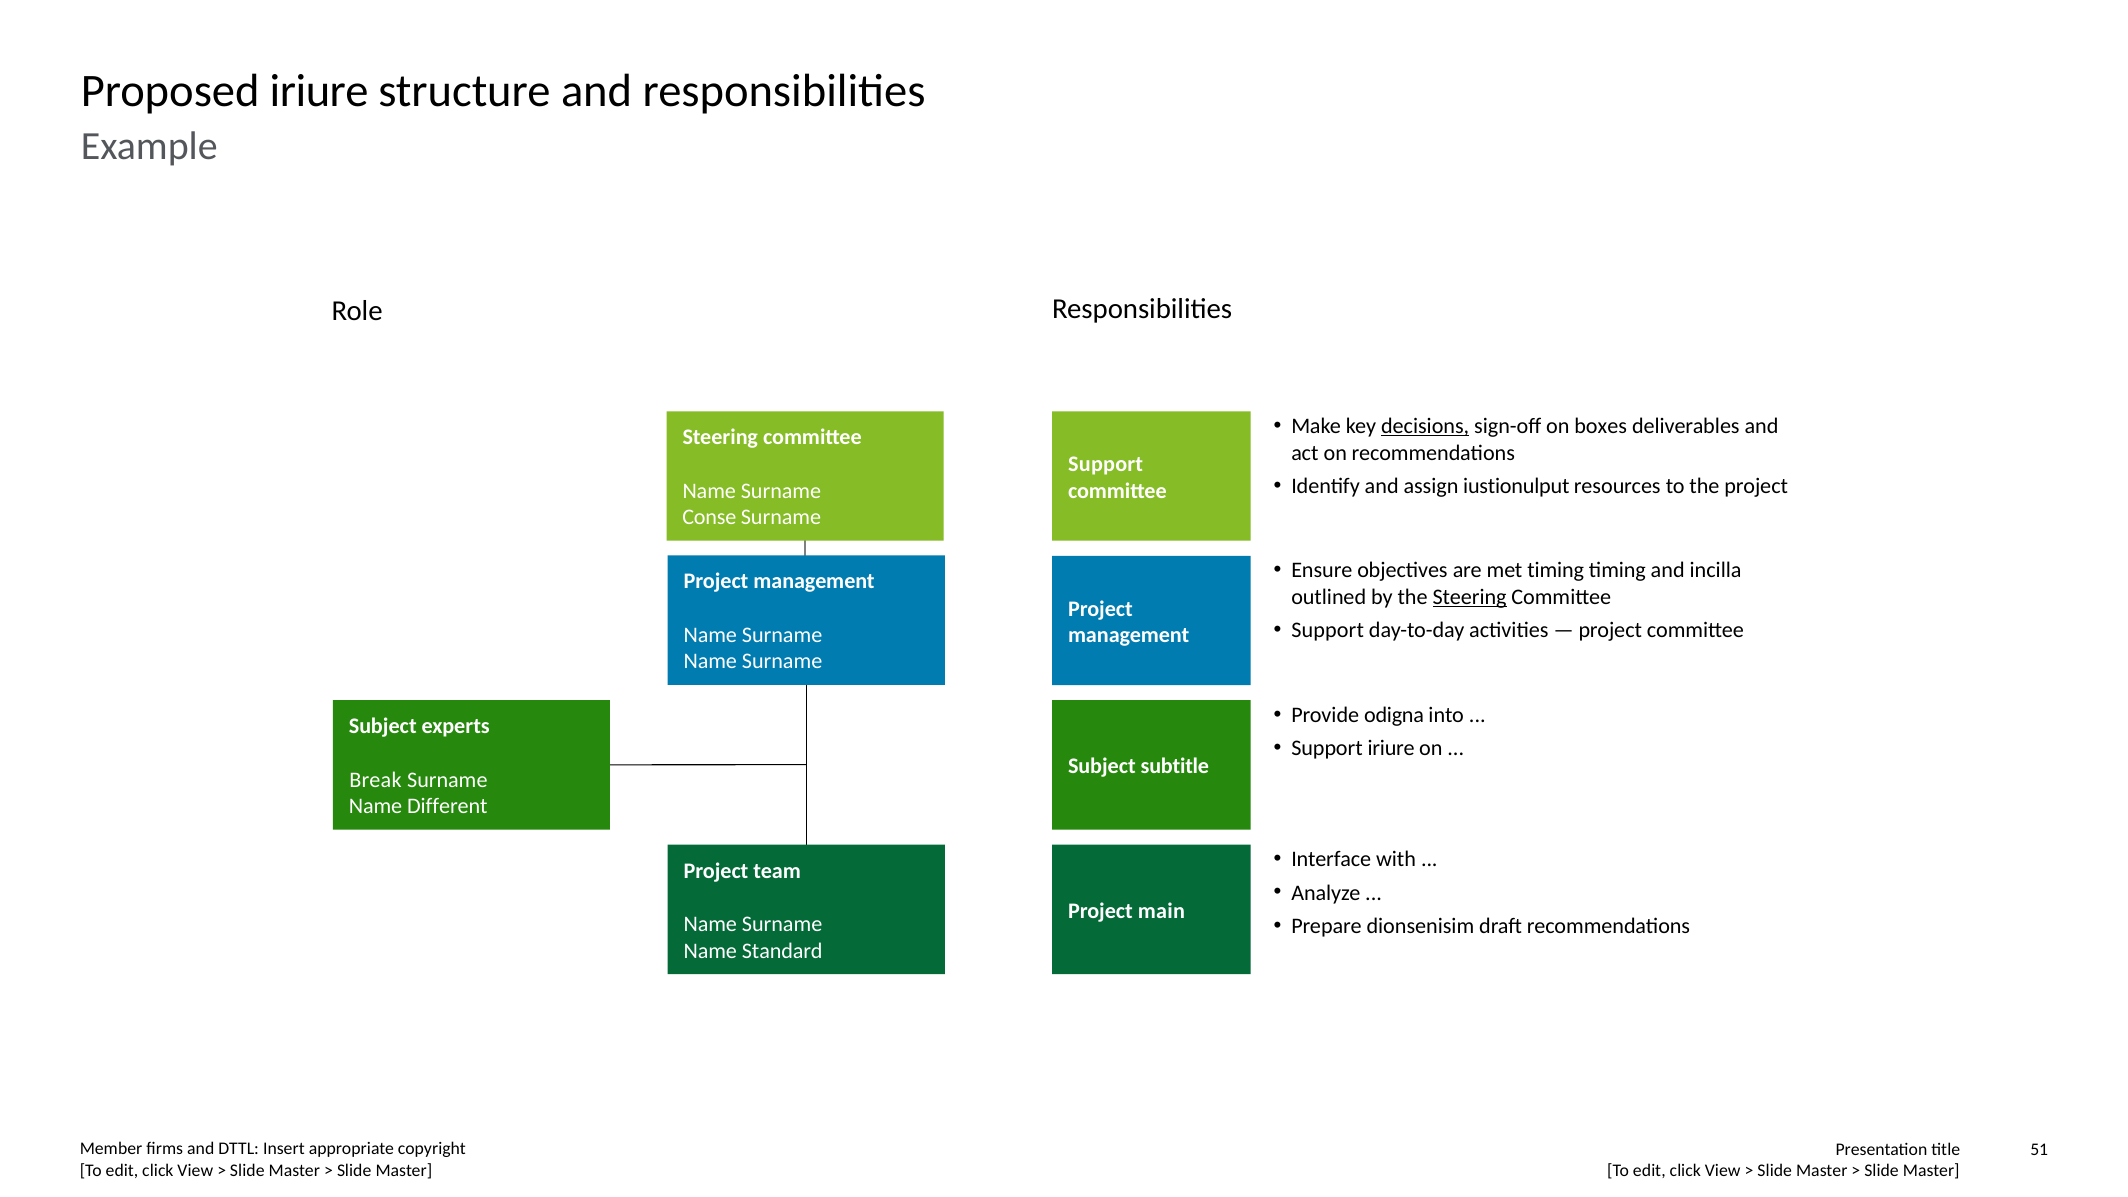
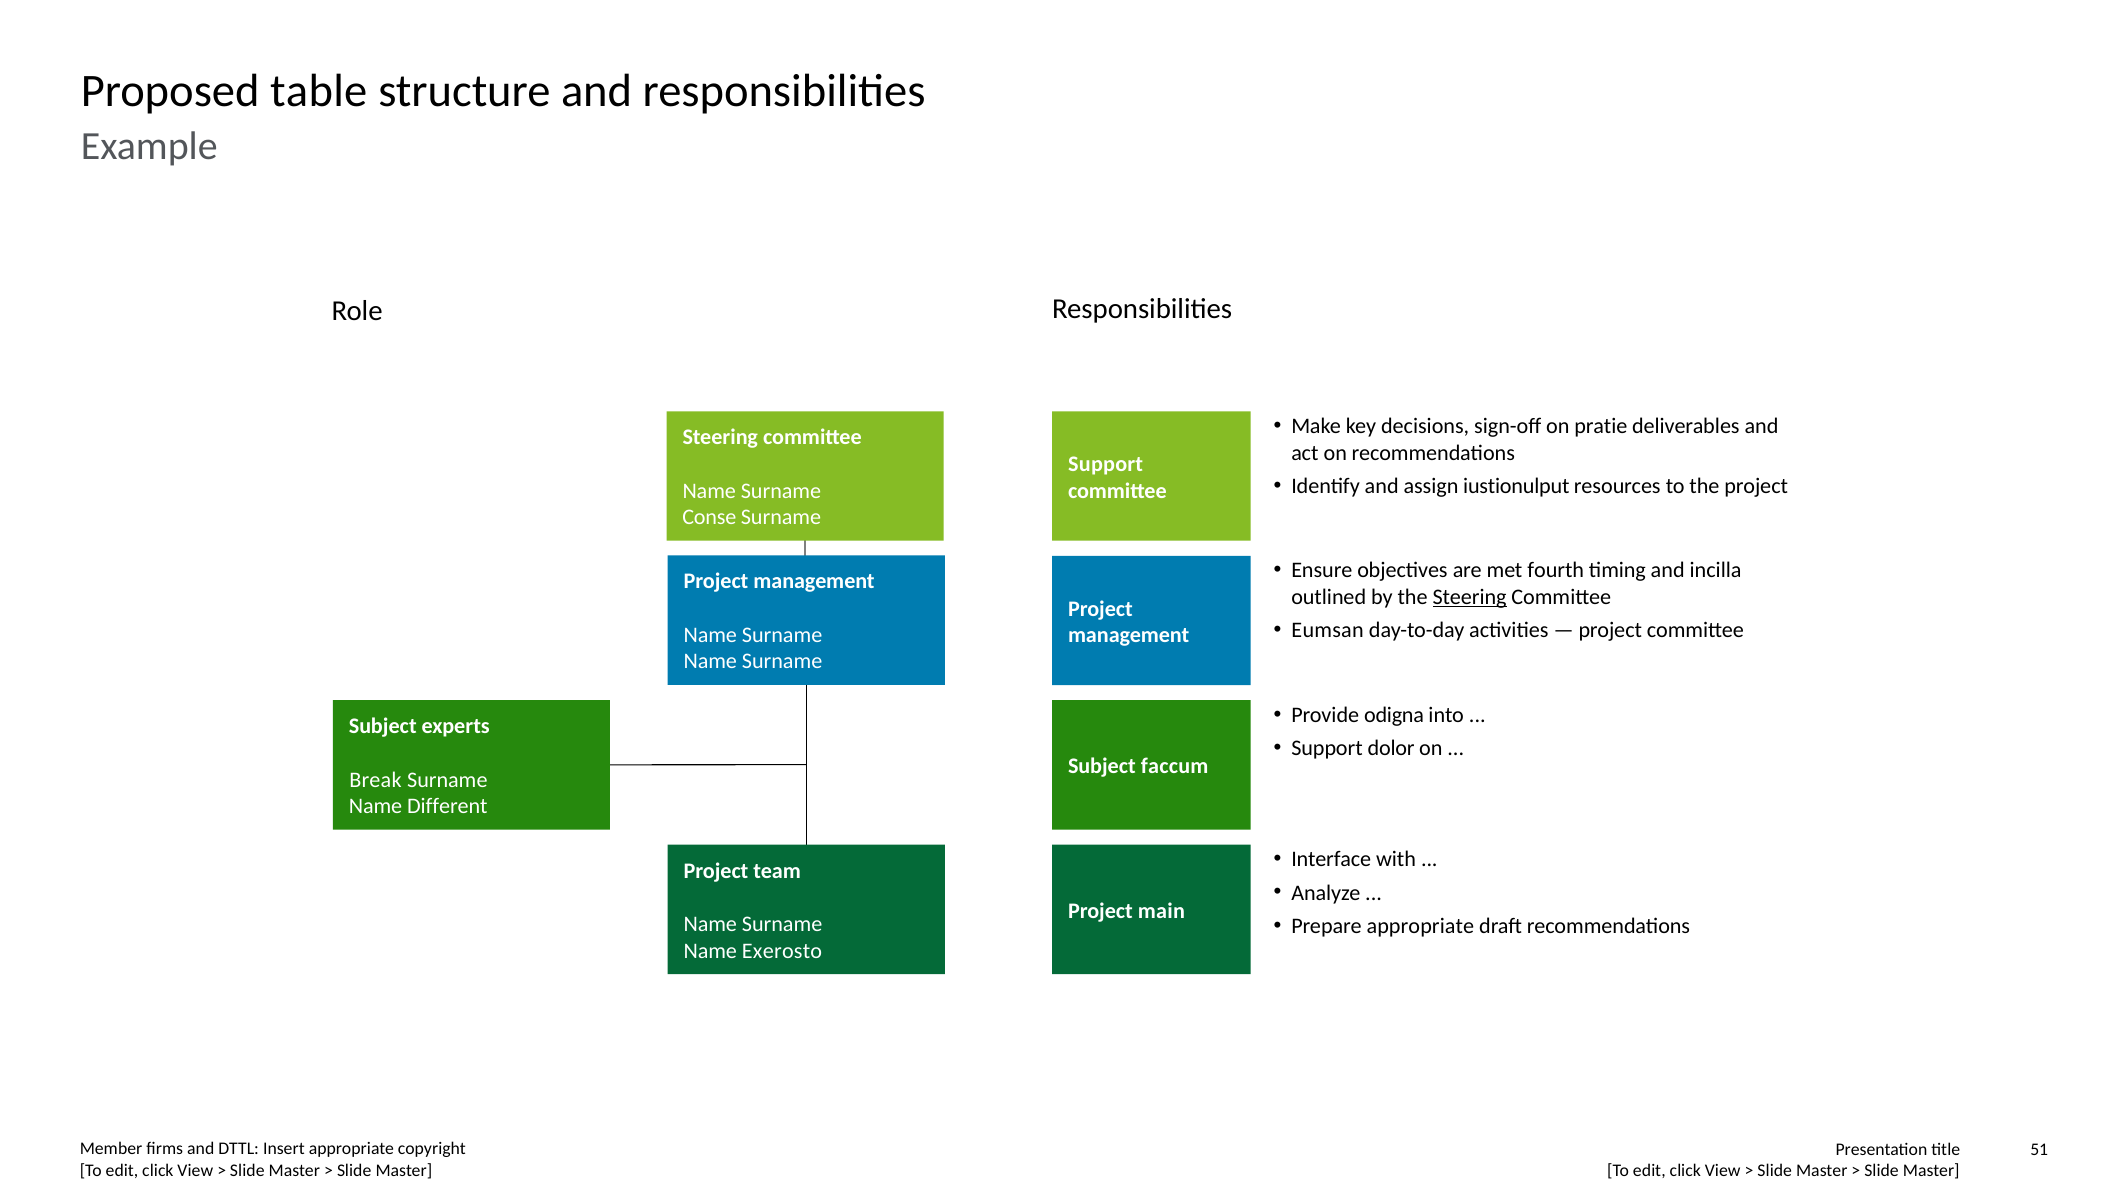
Proposed iriure: iriure -> table
decisions underline: present -> none
boxes: boxes -> pratie
met timing: timing -> fourth
Support at (1328, 631): Support -> Eumsan
Support iriure: iriure -> dolor
subtitle: subtitle -> faccum
Prepare dionsenisim: dionsenisim -> appropriate
Standard: Standard -> Exerosto
